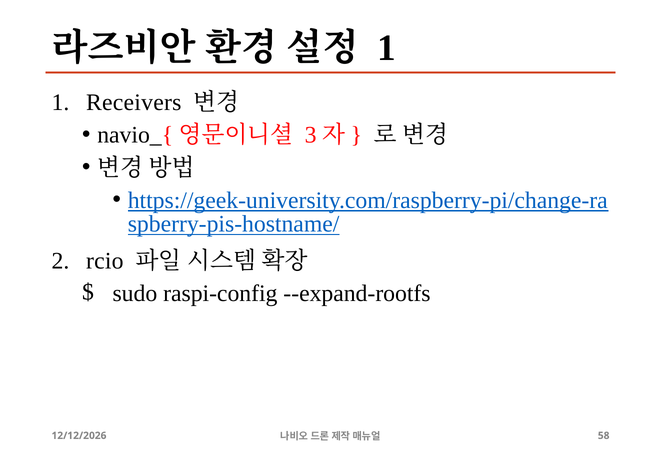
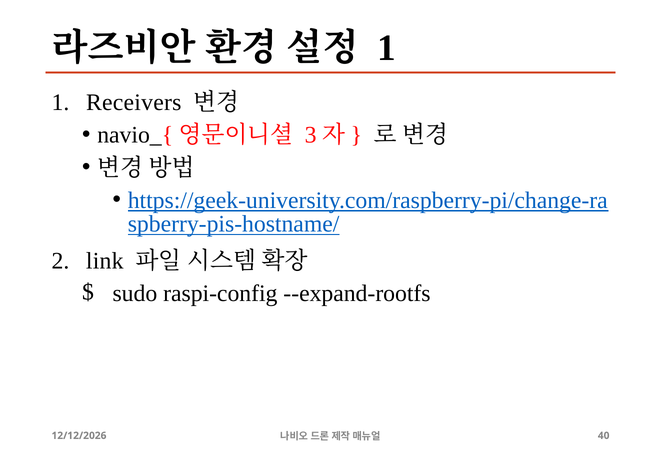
rcio: rcio -> link
58: 58 -> 40
